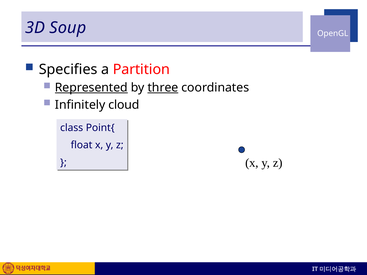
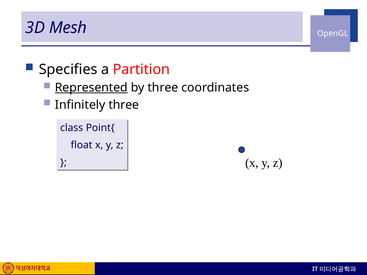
Soup: Soup -> Mesh
three at (163, 88) underline: present -> none
Infinitely cloud: cloud -> three
